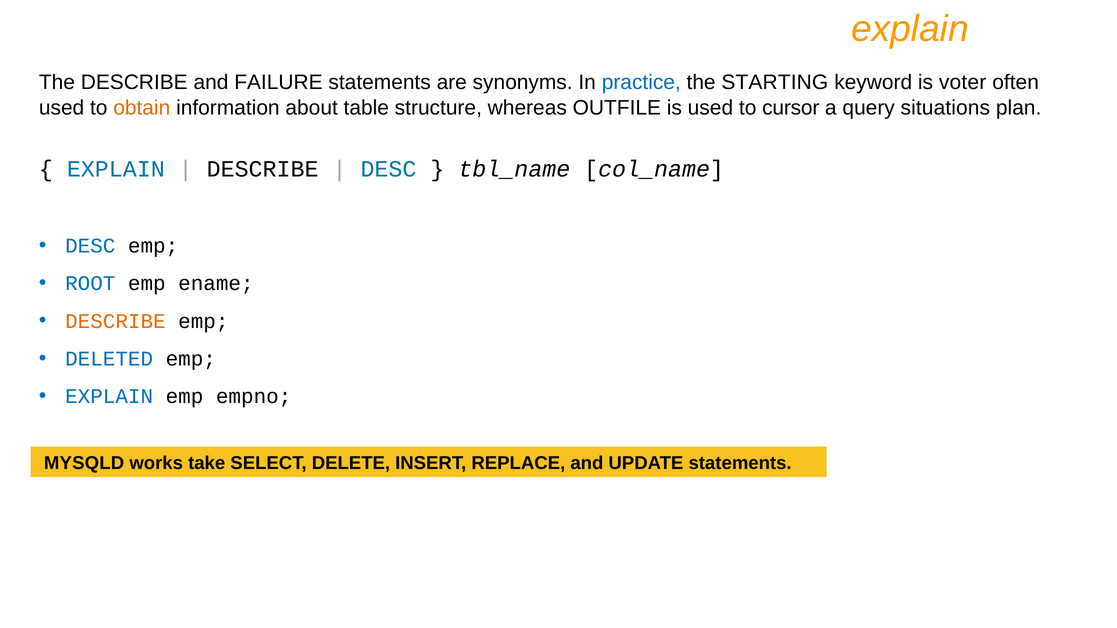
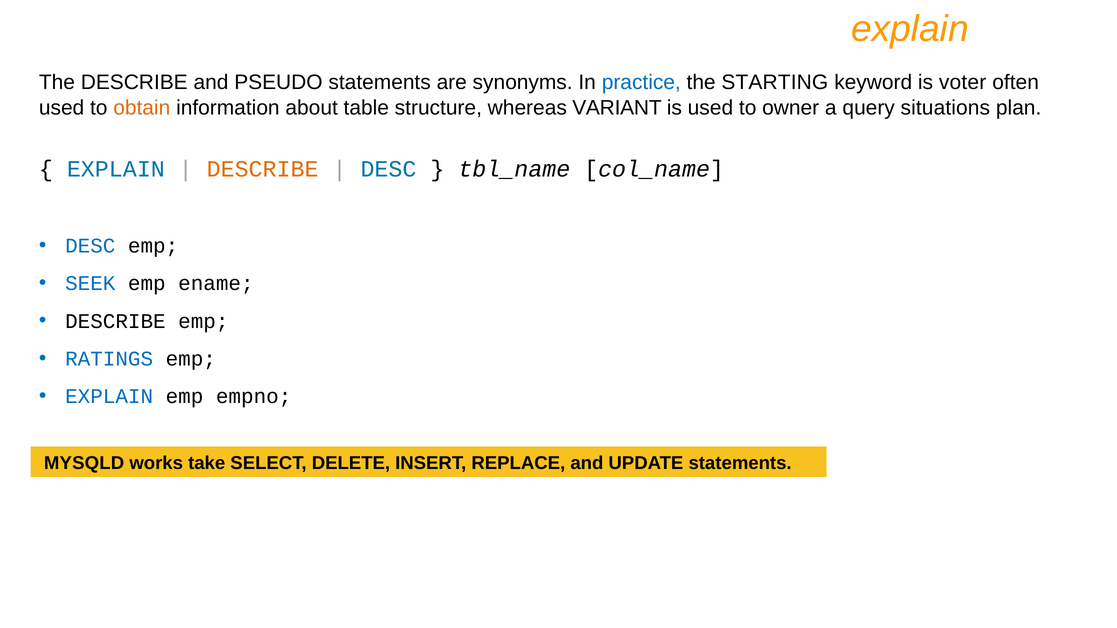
FAILURE: FAILURE -> PSEUDO
OUTFILE: OUTFILE -> VARIANT
cursor: cursor -> owner
DESCRIBE at (263, 169) colour: black -> orange
ROOT: ROOT -> SEEK
DESCRIBE at (115, 321) colour: orange -> black
DELETED: DELETED -> RATINGS
